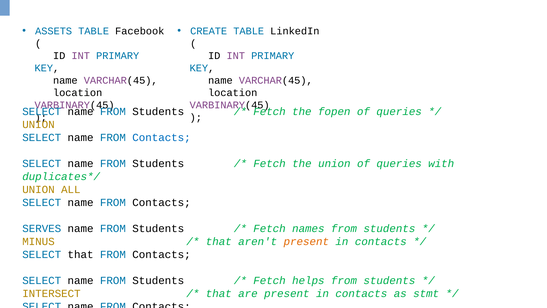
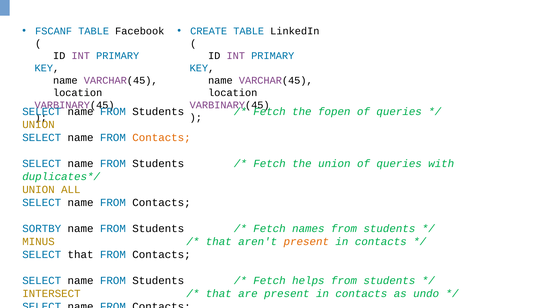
ASSETS: ASSETS -> FSCANF
Contacts at (162, 137) colour: blue -> orange
SERVES: SERVES -> SORTBY
stmt: stmt -> undo
